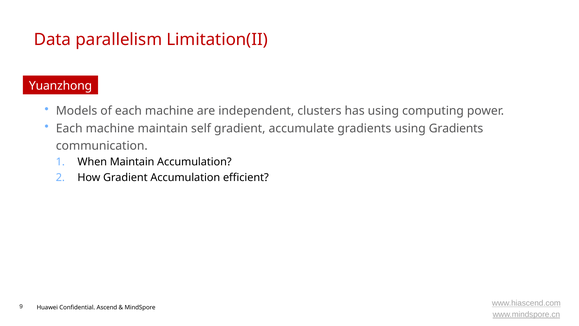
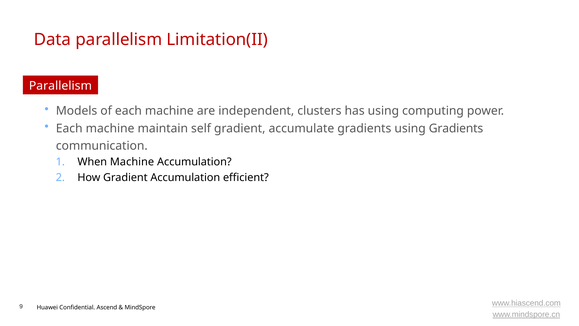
Yuanzhong at (60, 86): Yuanzhong -> Parallelism
When Maintain: Maintain -> Machine
